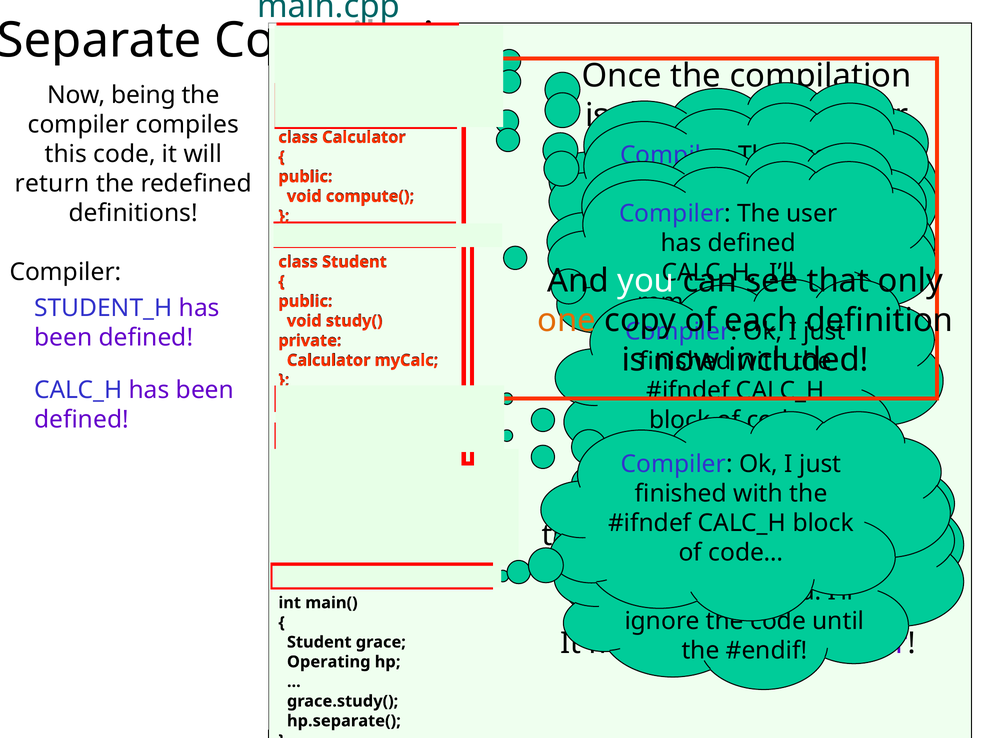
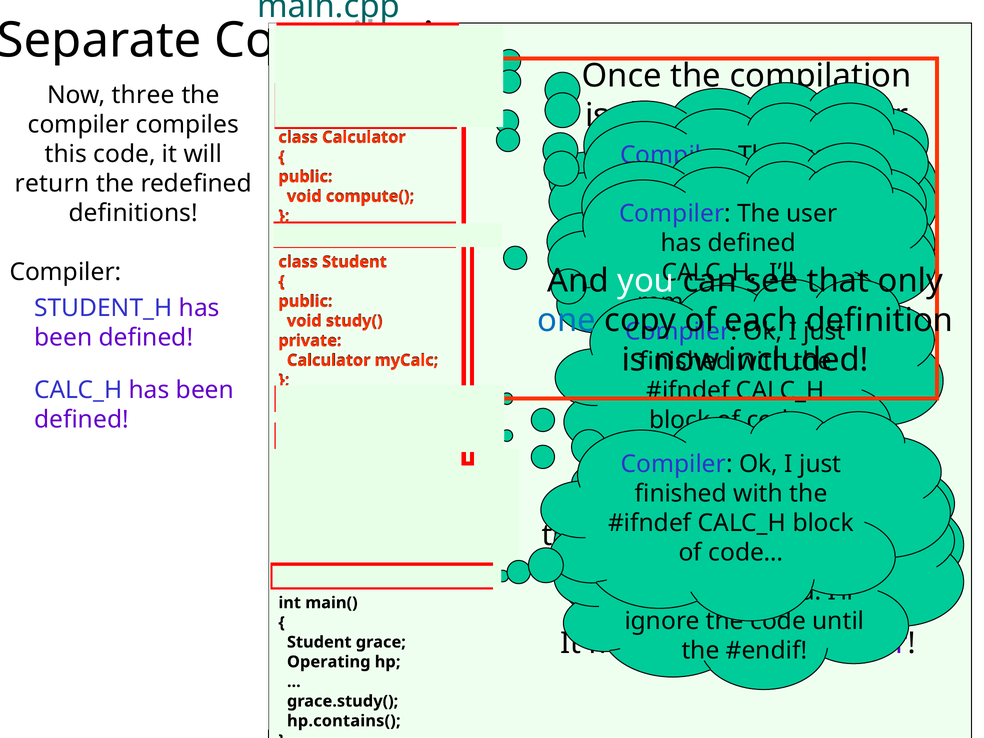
being: being -> three
one colour: orange -> blue
hp.separate(: hp.separate( -> hp.contains(
